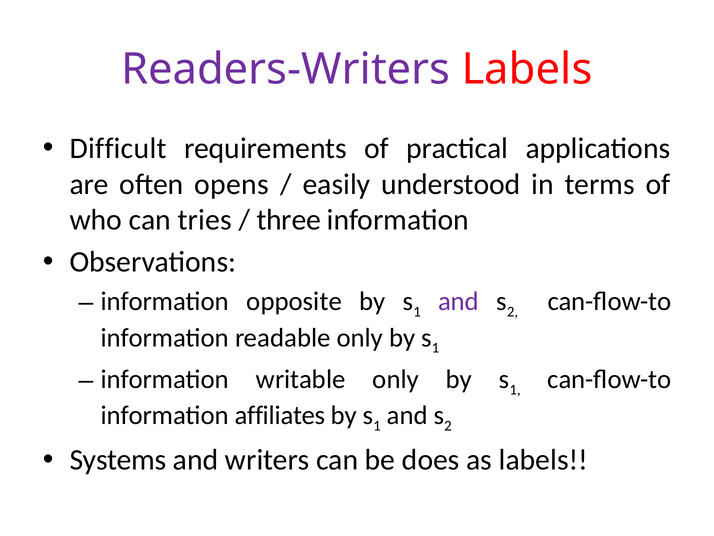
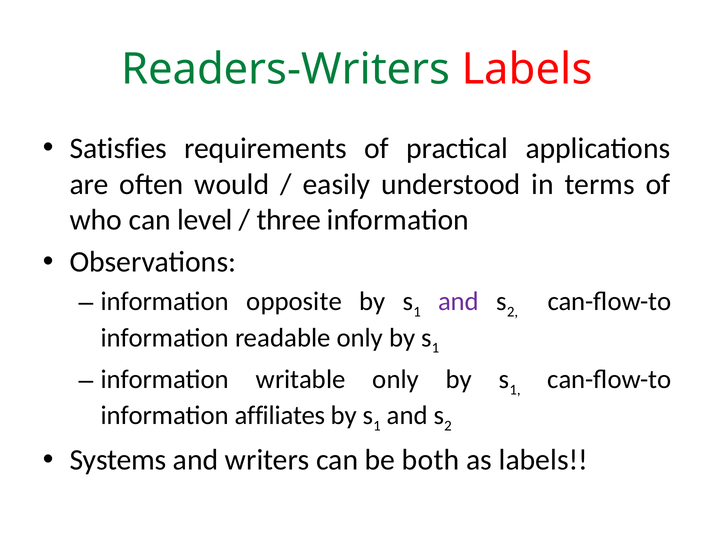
Readers-Writers colour: purple -> green
Difficult: Difficult -> Satisfies
opens: opens -> would
tries: tries -> level
does: does -> both
